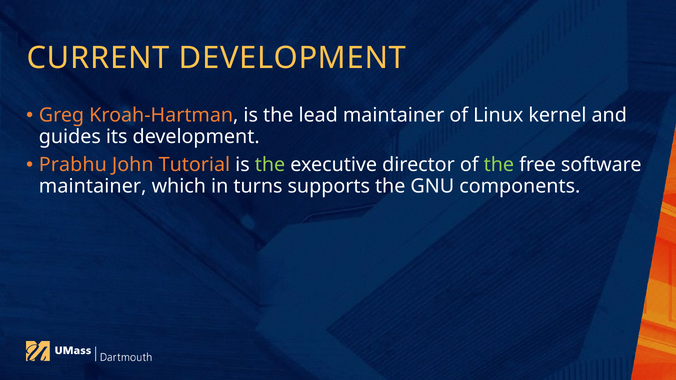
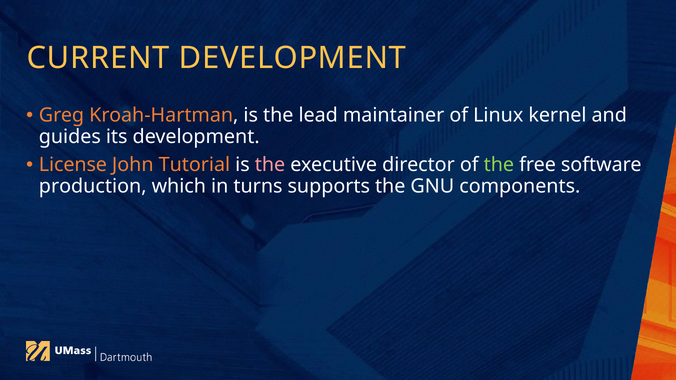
Prabhu: Prabhu -> License
the at (270, 165) colour: light green -> pink
maintainer at (93, 186): maintainer -> production
